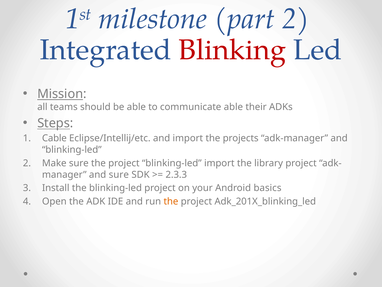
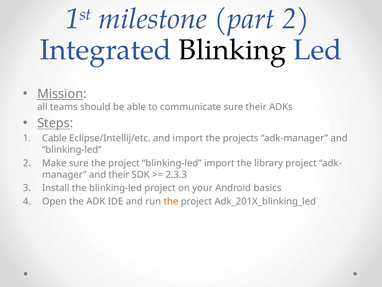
Blinking colour: red -> black
communicate able: able -> sure
and sure: sure -> their
